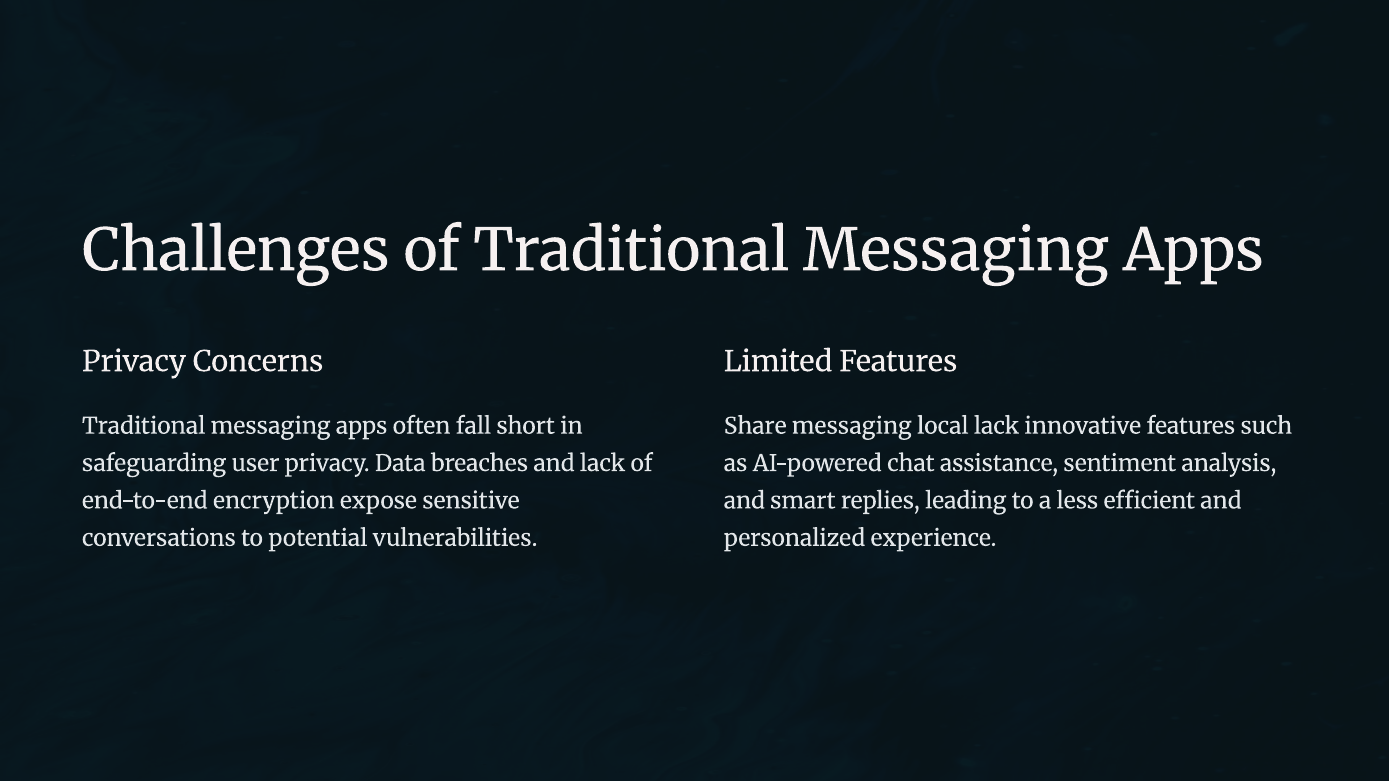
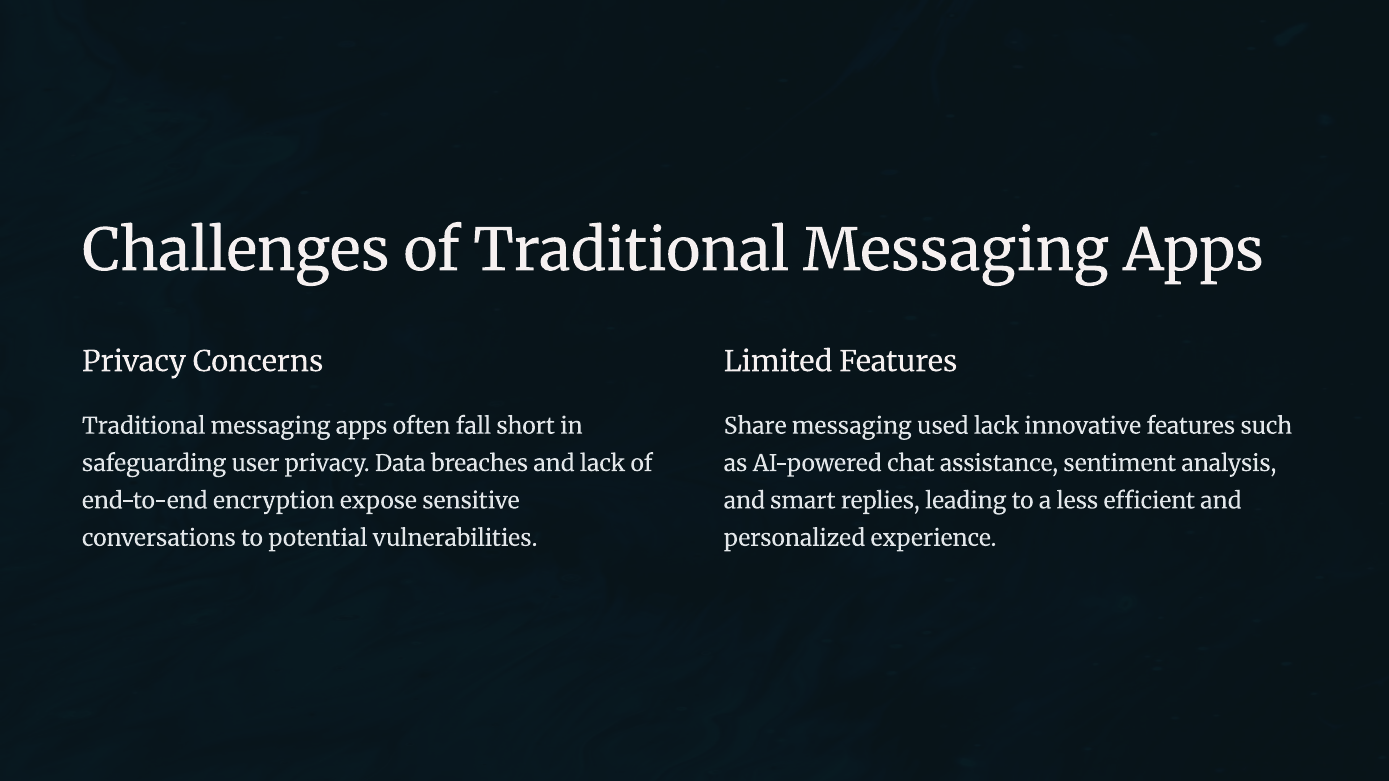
local: local -> used
